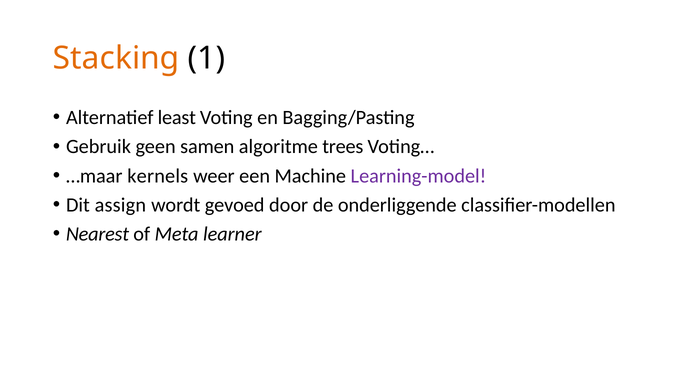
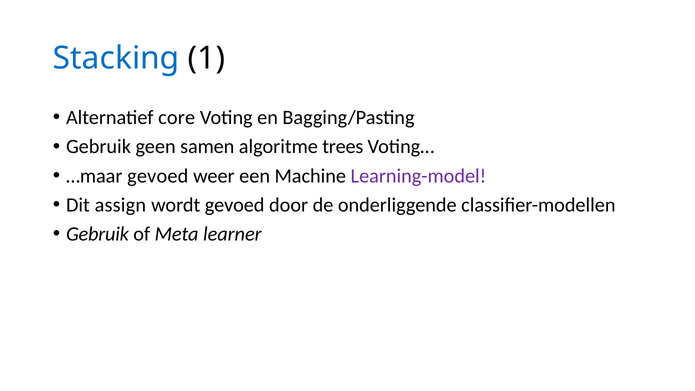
Stacking colour: orange -> blue
least: least -> core
…maar kernels: kernels -> gevoed
Nearest at (97, 234): Nearest -> Gebruik
